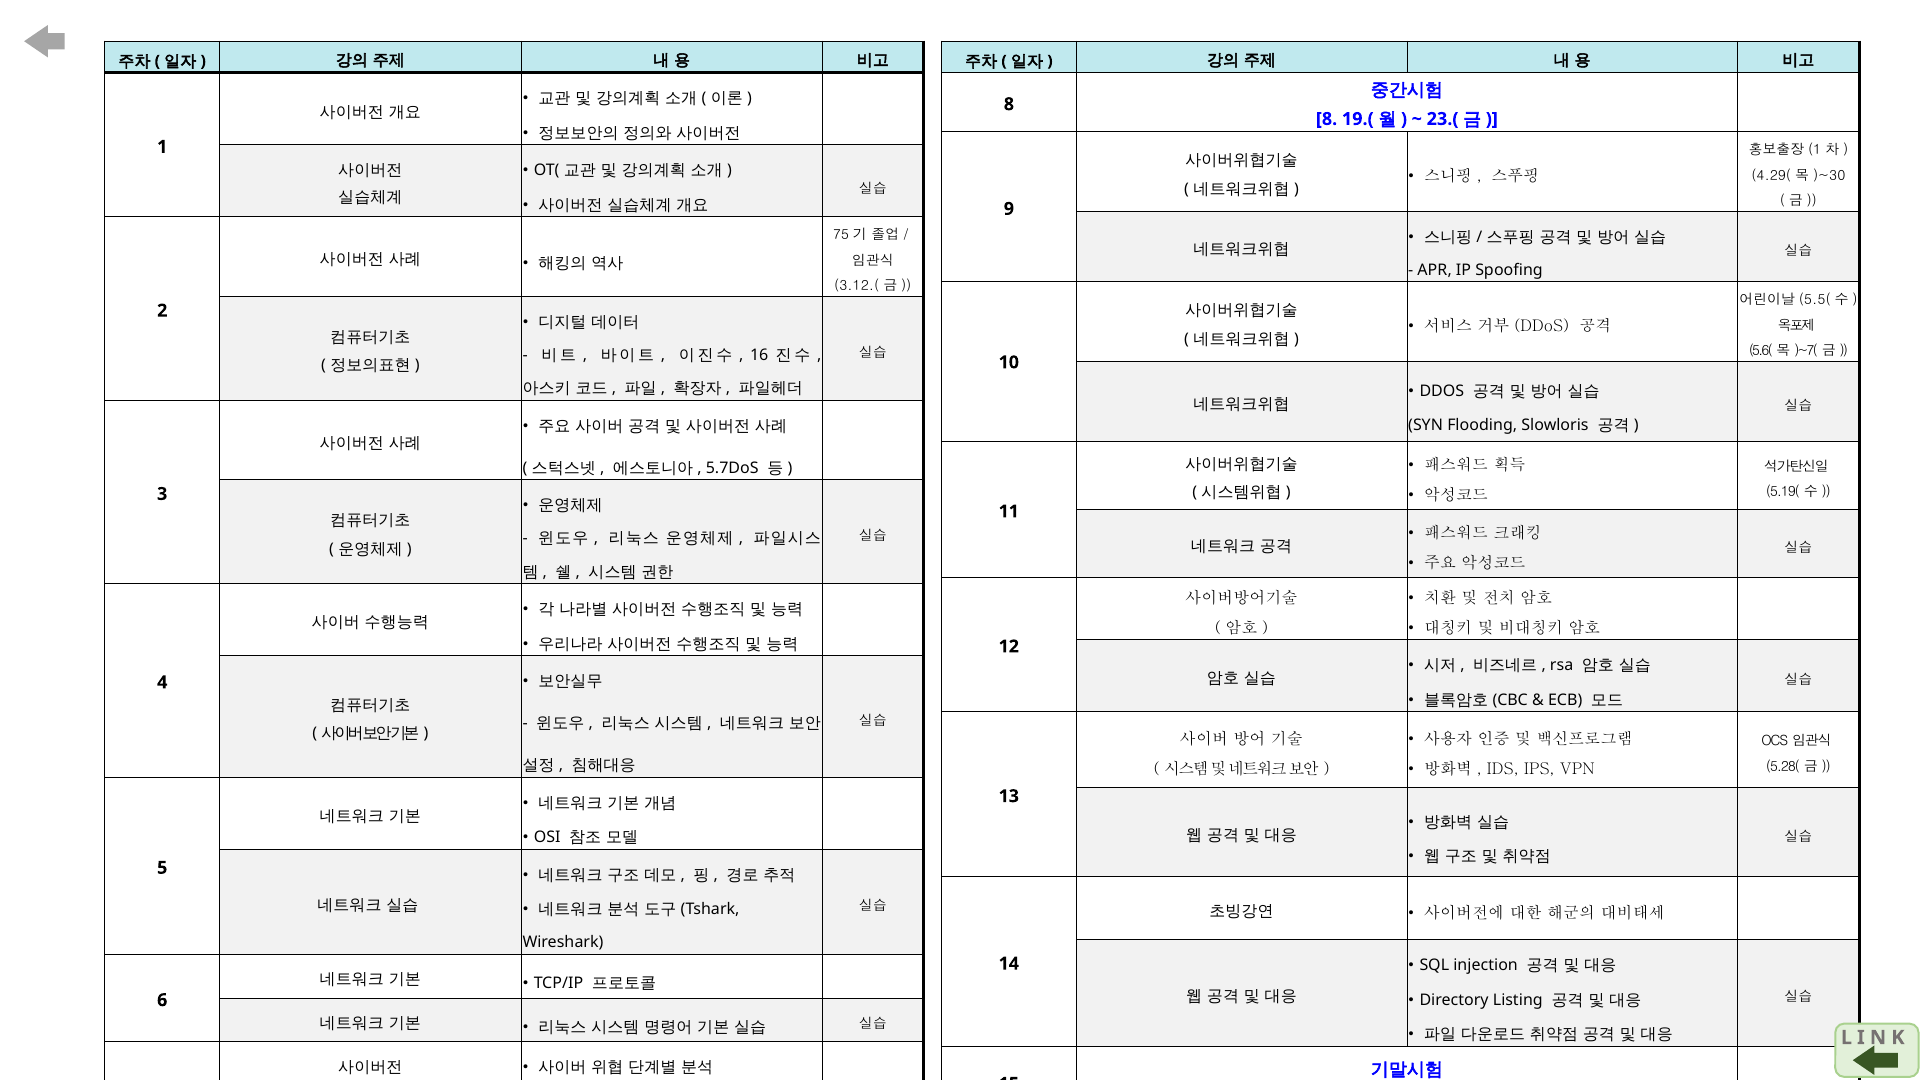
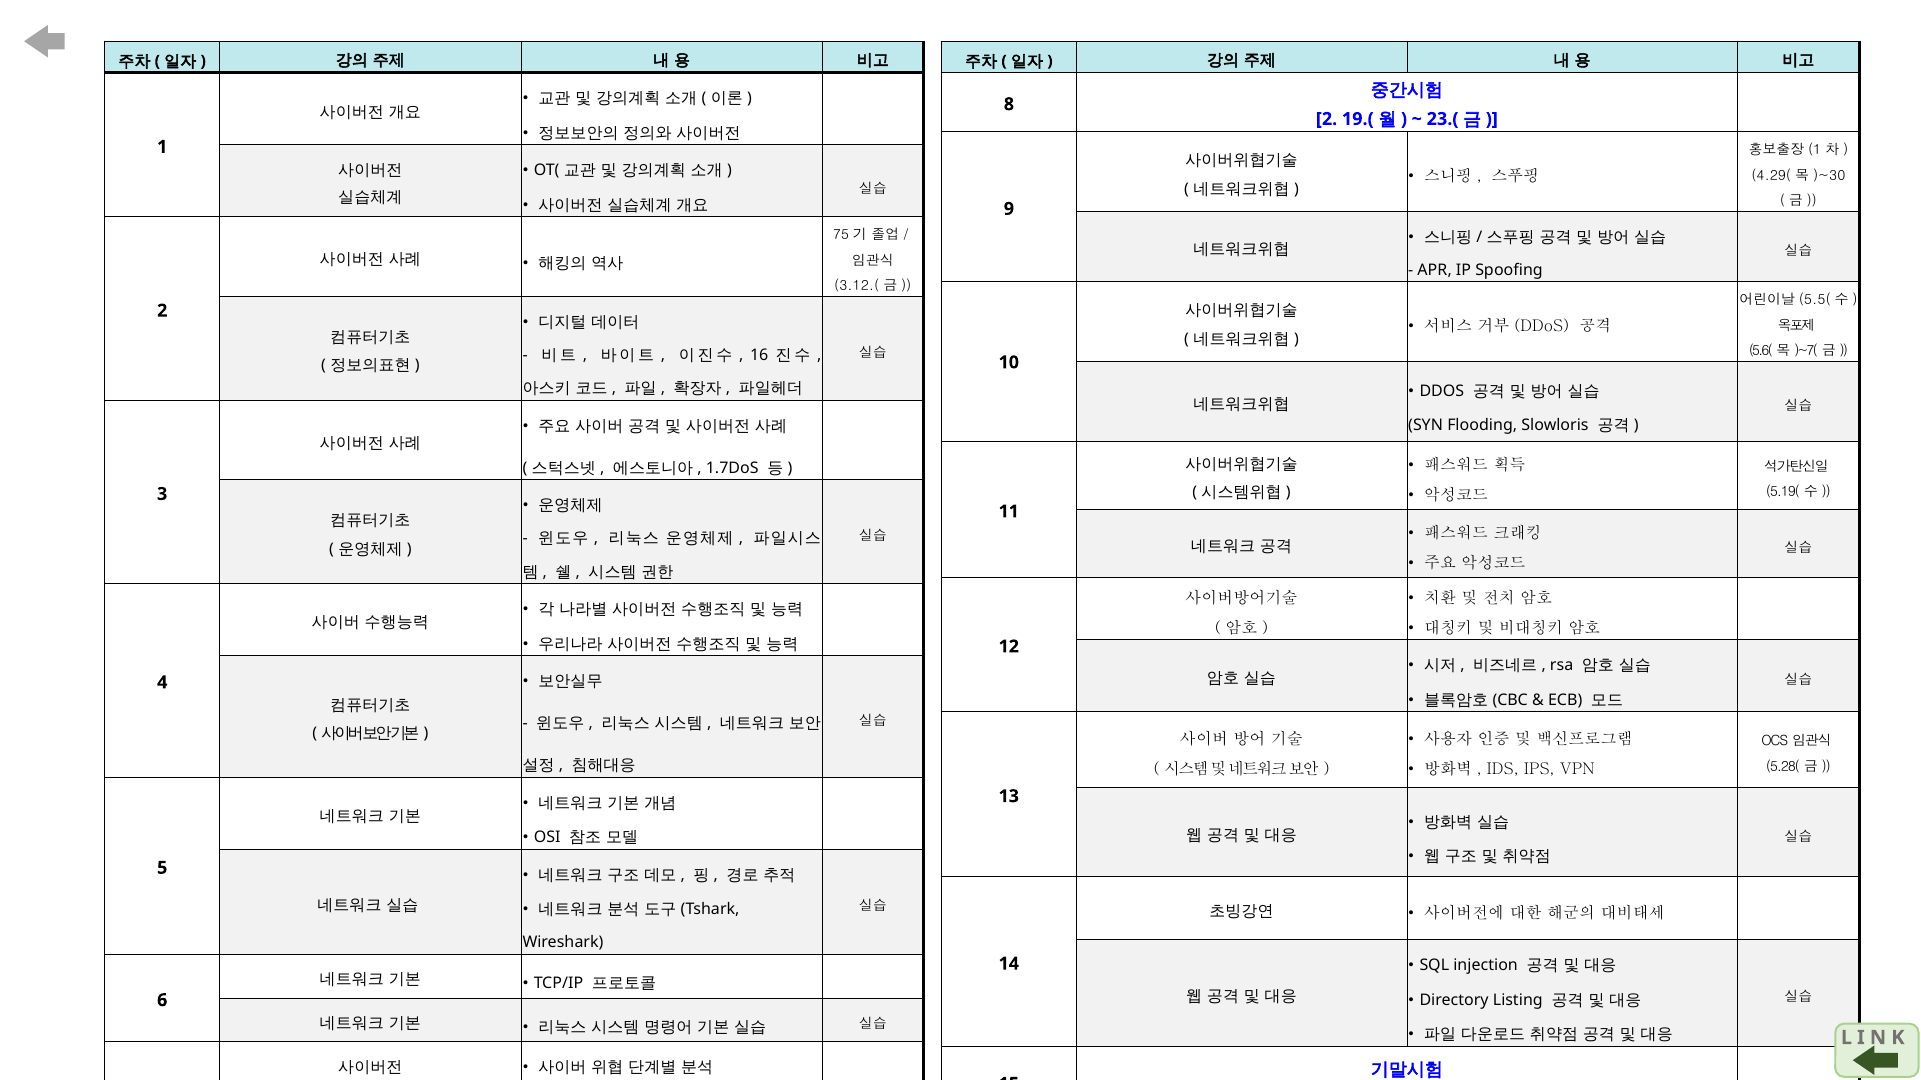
8 at (1327, 119): 8 -> 2
5.7DoS: 5.7DoS -> 1.7DoS
